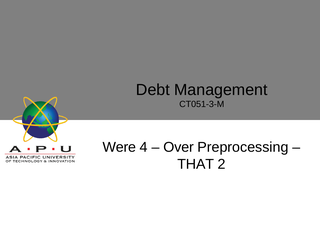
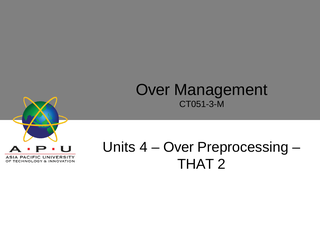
Debt at (153, 90): Debt -> Over
Were: Were -> Units
